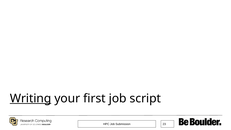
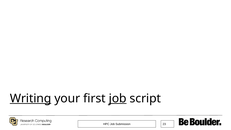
job at (118, 98) underline: none -> present
